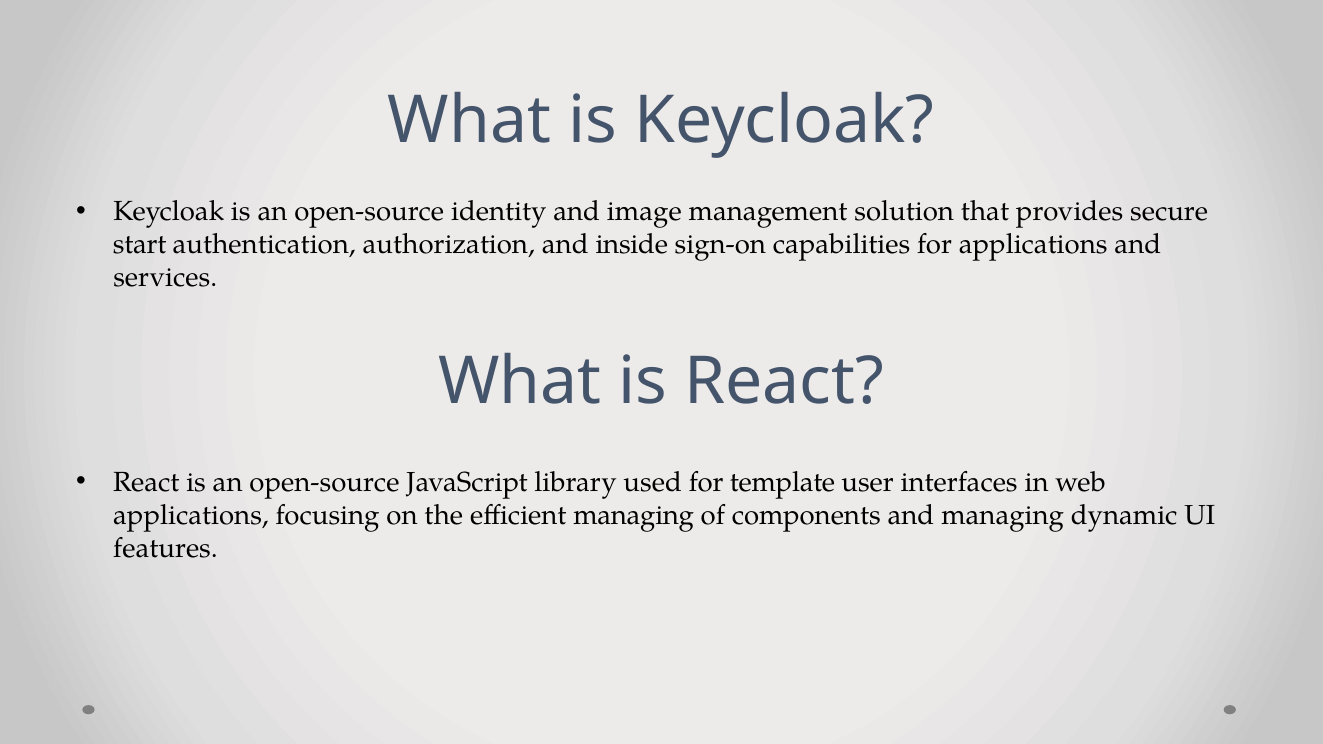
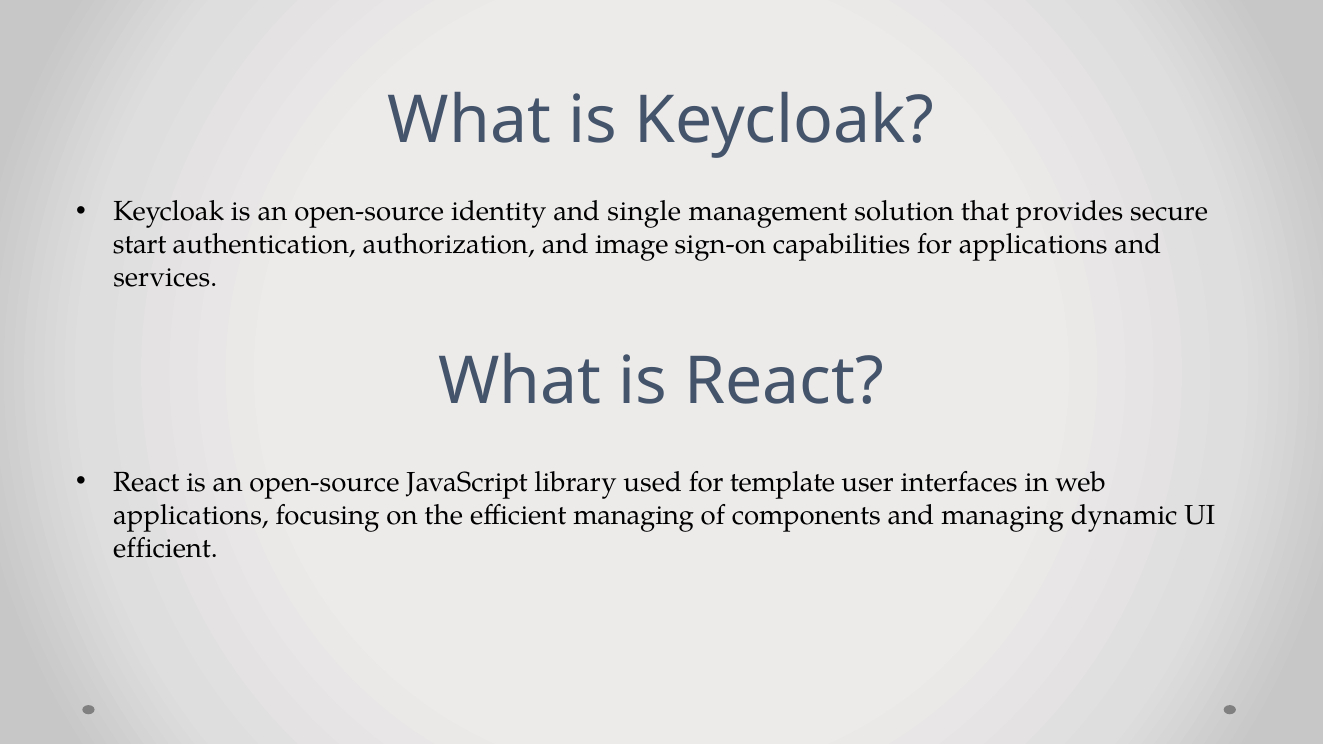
image: image -> single
inside: inside -> image
features at (166, 549): features -> efficient
